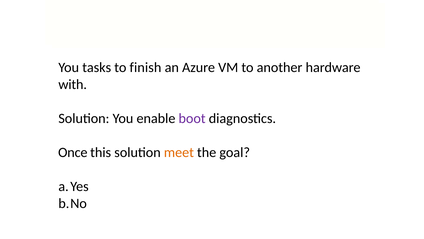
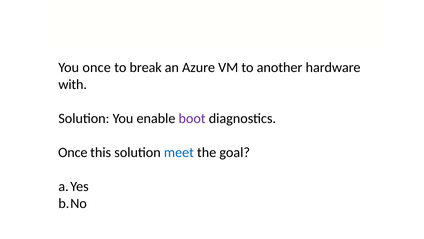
You tasks: tasks -> once
finish: finish -> break
meet colour: orange -> blue
